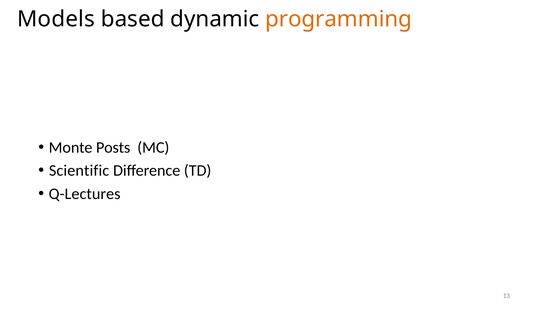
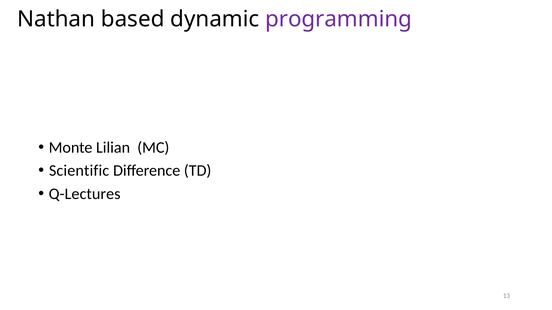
Models: Models -> Nathan
programming colour: orange -> purple
Posts: Posts -> Lilian
